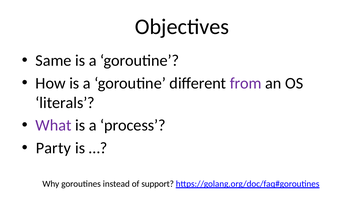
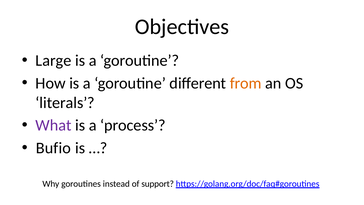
Same: Same -> Large
from colour: purple -> orange
Party: Party -> Bufio
